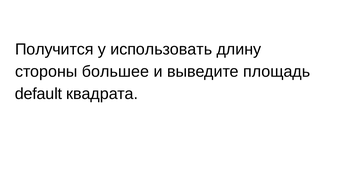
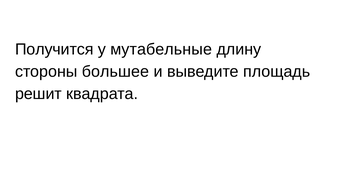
использовать: использовать -> мутабельные
default: default -> решит
